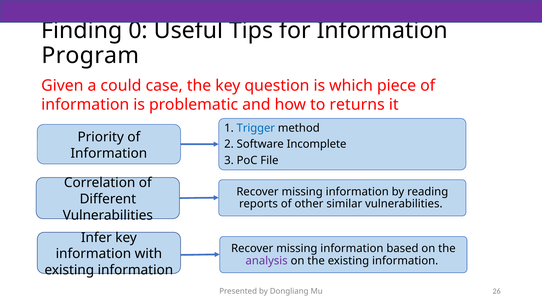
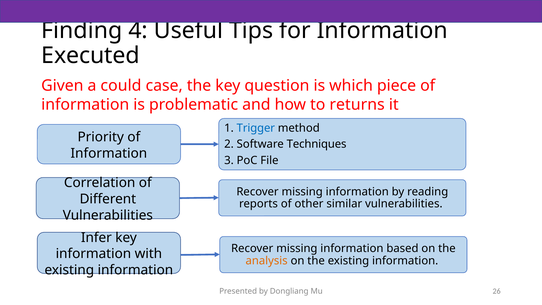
0: 0 -> 4
Program: Program -> Executed
Incomplete: Incomplete -> Techniques
analysis colour: purple -> orange
